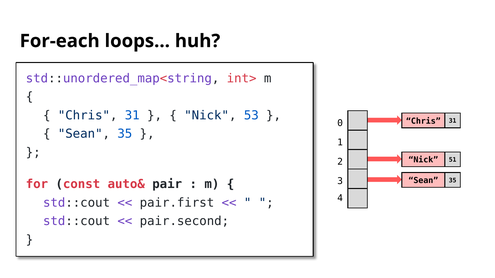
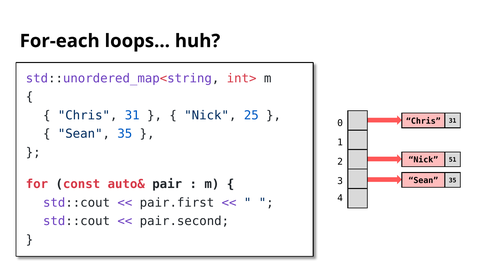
53: 53 -> 25
